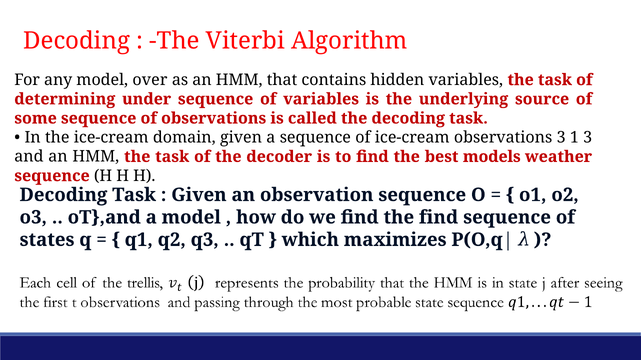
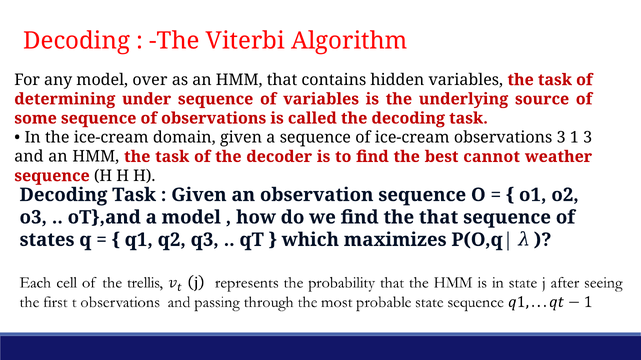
models: models -> cannot
the find: find -> that
